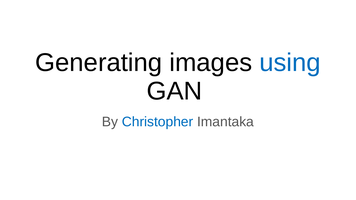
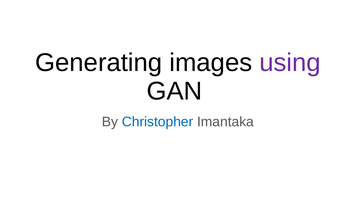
using colour: blue -> purple
